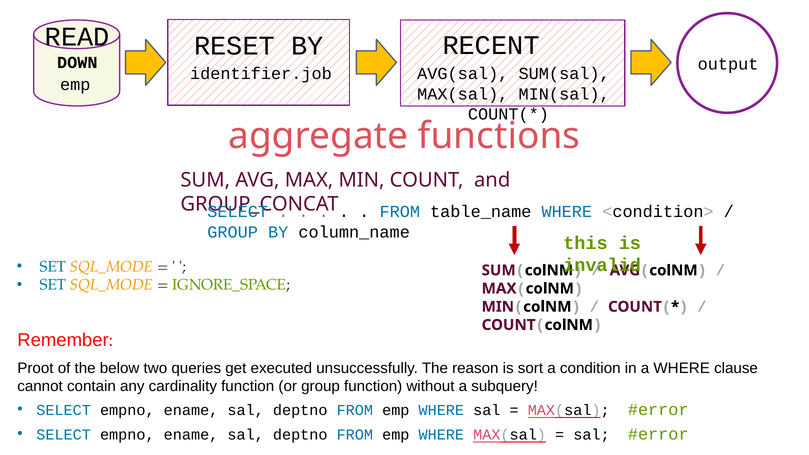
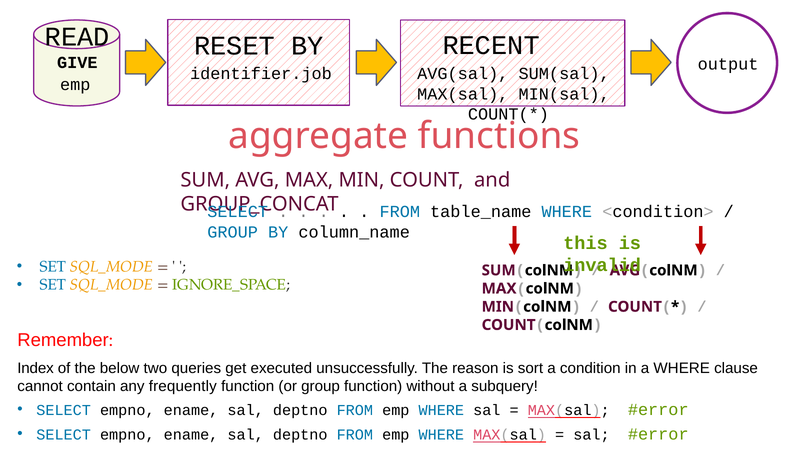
DOWN: DOWN -> GIVE
Proot: Proot -> Index
cardinality: cardinality -> frequently
